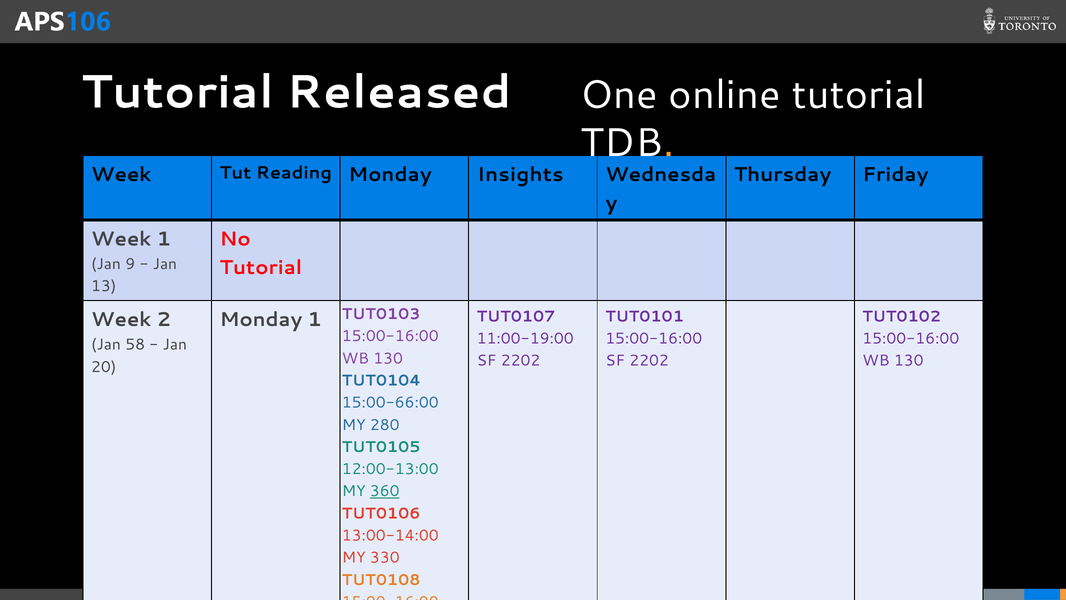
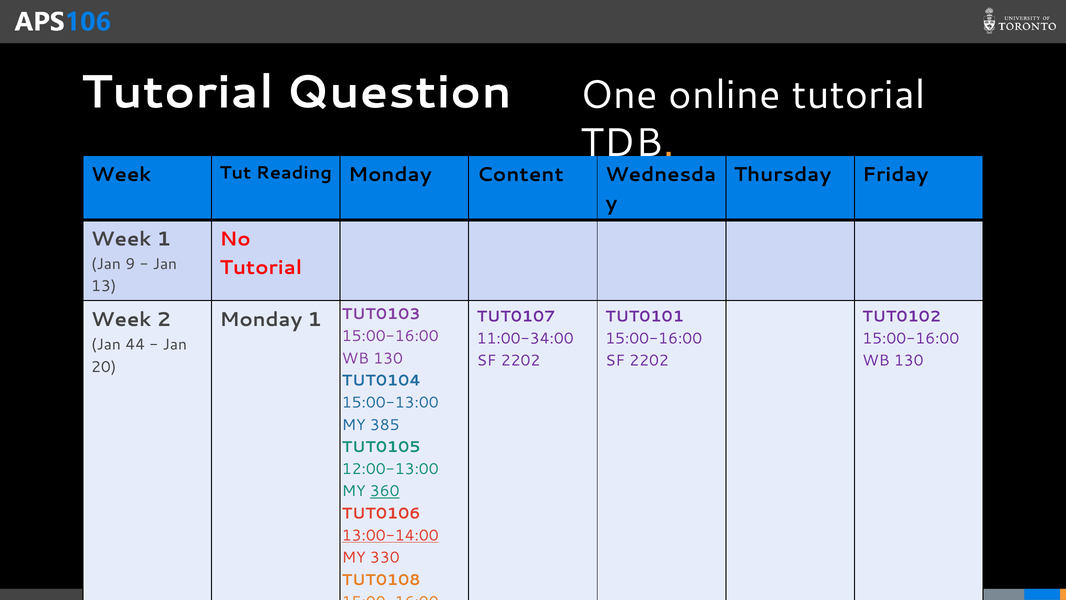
Released: Released -> Question
Insights: Insights -> Content
11:00-19:00: 11:00-19:00 -> 11:00-34:00
58: 58 -> 44
15:00-66:00: 15:00-66:00 -> 15:00-13:00
280: 280 -> 385
13:00-14:00 underline: none -> present
